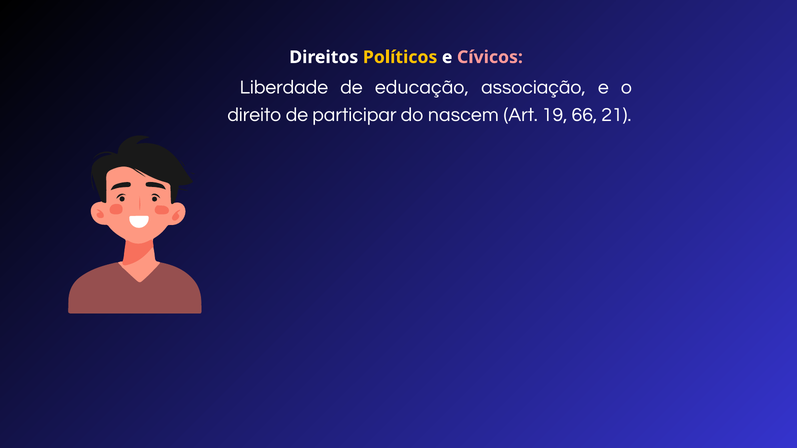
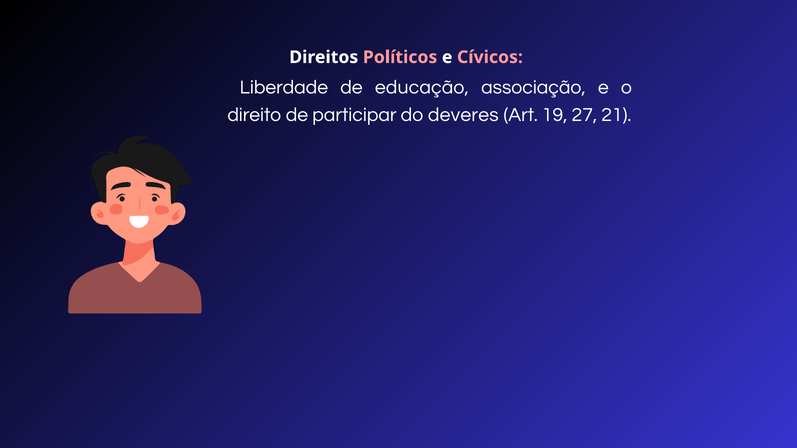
Políticos colour: yellow -> pink
nascem: nascem -> deveres
66: 66 -> 27
